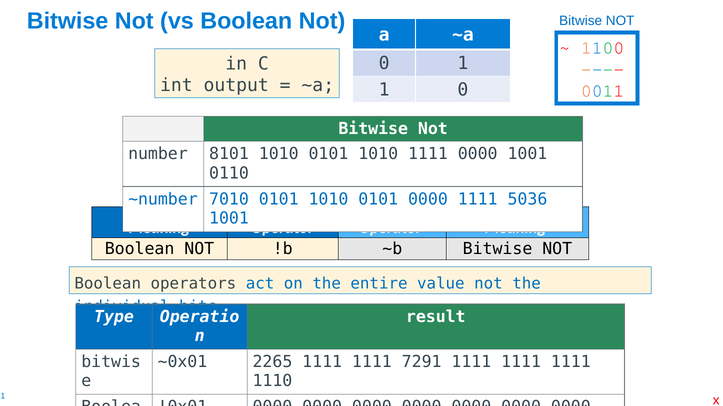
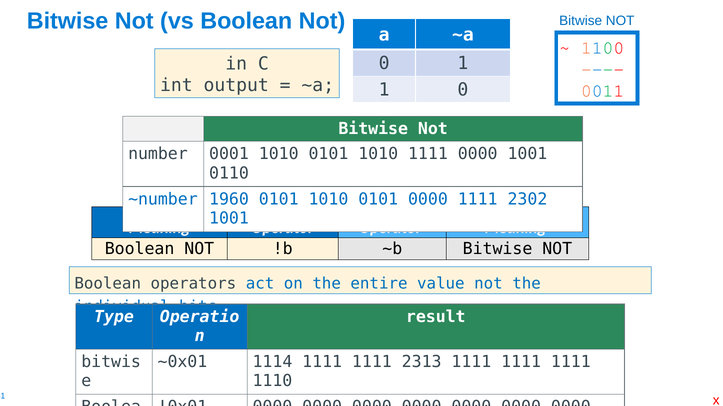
8101: 8101 -> 0001
7010: 7010 -> 1960
5036: 5036 -> 2302
2265: 2265 -> 1114
7291: 7291 -> 2313
